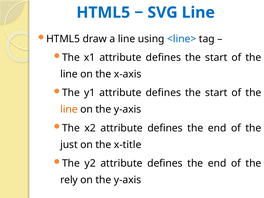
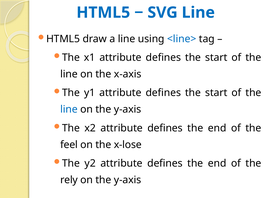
line at (69, 109) colour: orange -> blue
just: just -> feel
x-title: x-title -> x-lose
